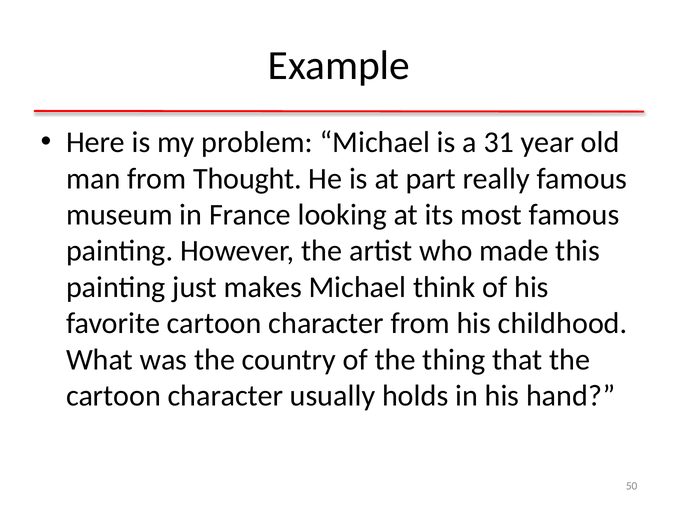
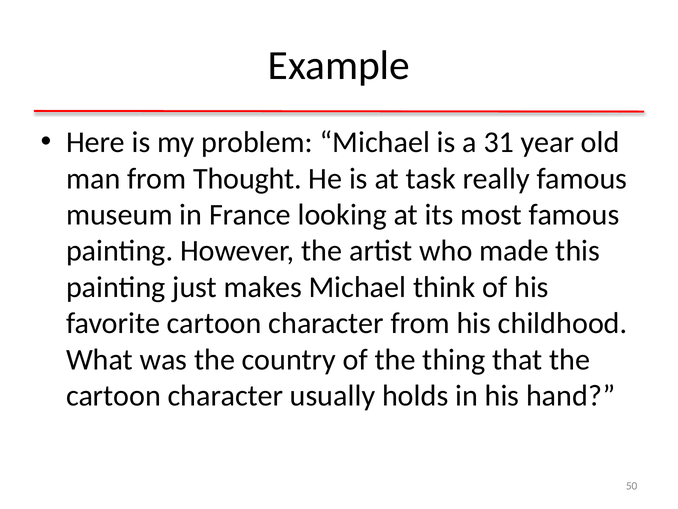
part: part -> task
